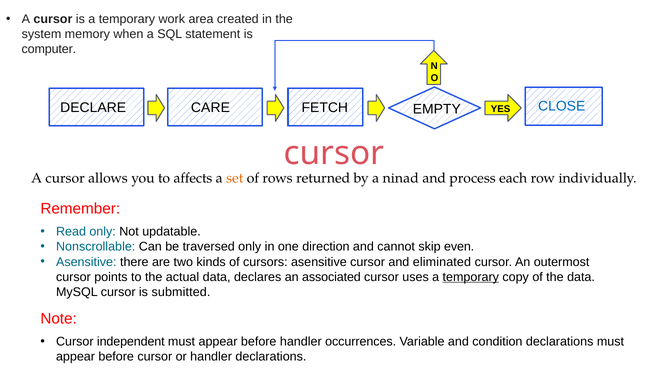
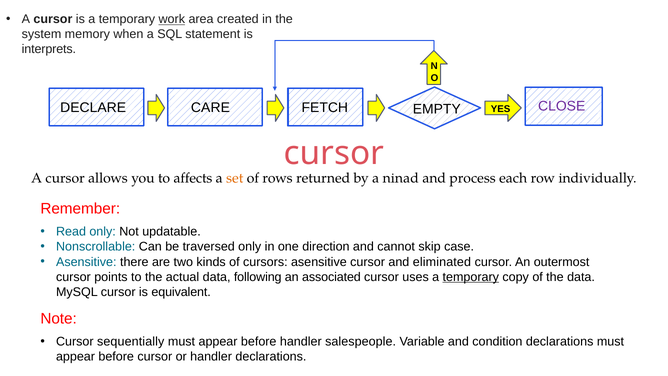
work underline: none -> present
computer: computer -> interprets
CLOSE colour: blue -> purple
even: even -> case
declares: declares -> following
submitted: submitted -> equivalent
independent: independent -> sequentially
occurrences: occurrences -> salespeople
